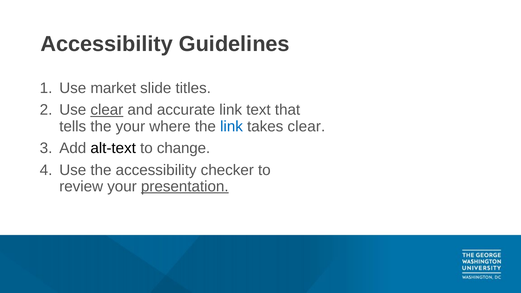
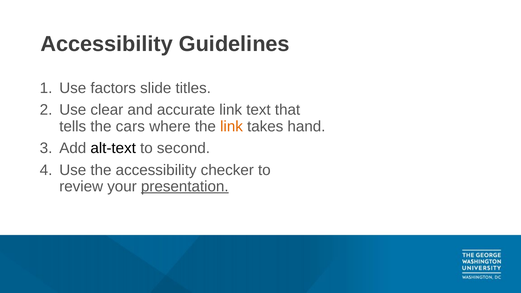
market: market -> factors
clear at (107, 110) underline: present -> none
the your: your -> cars
link at (231, 126) colour: blue -> orange
takes clear: clear -> hand
change: change -> second
